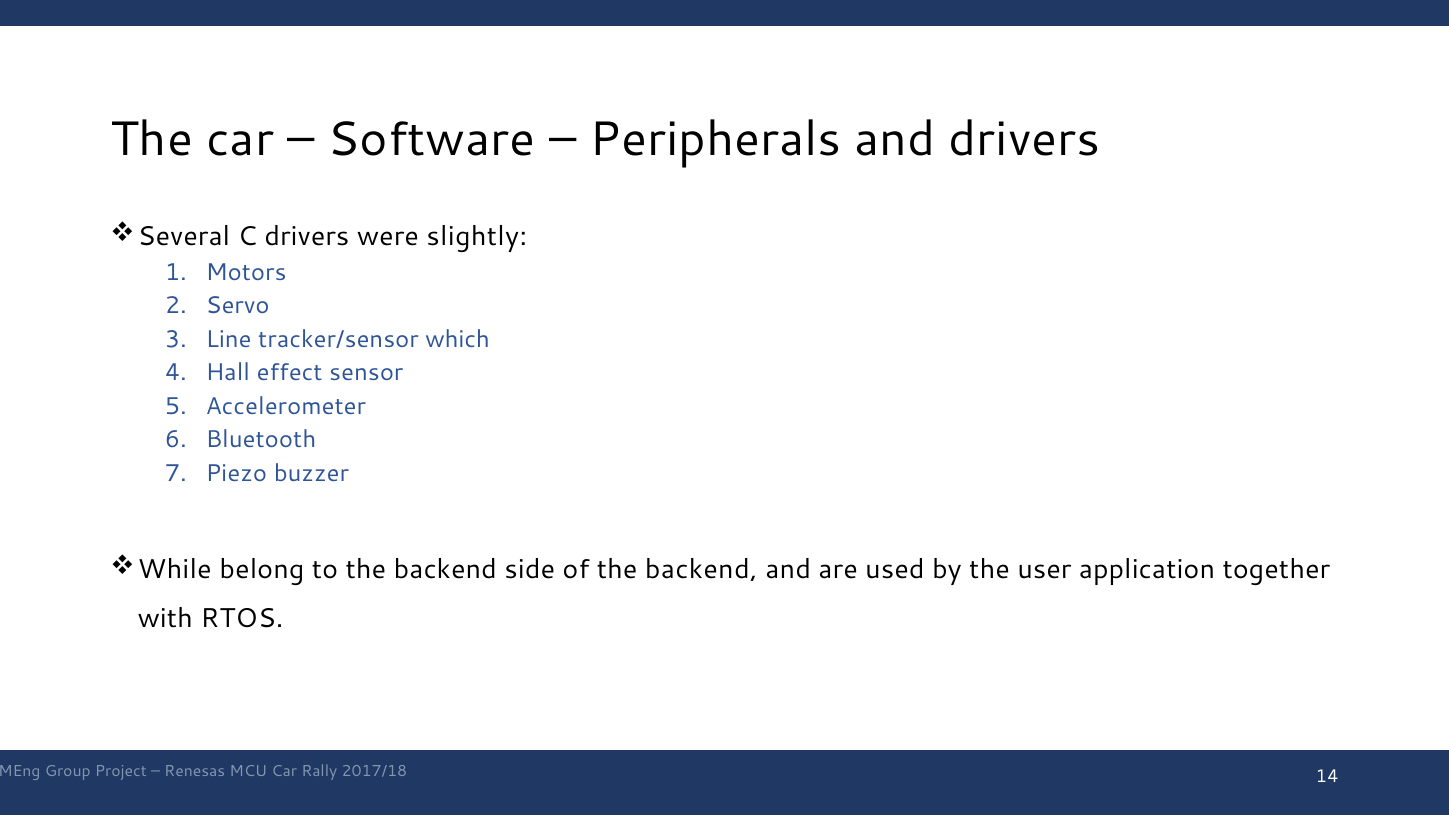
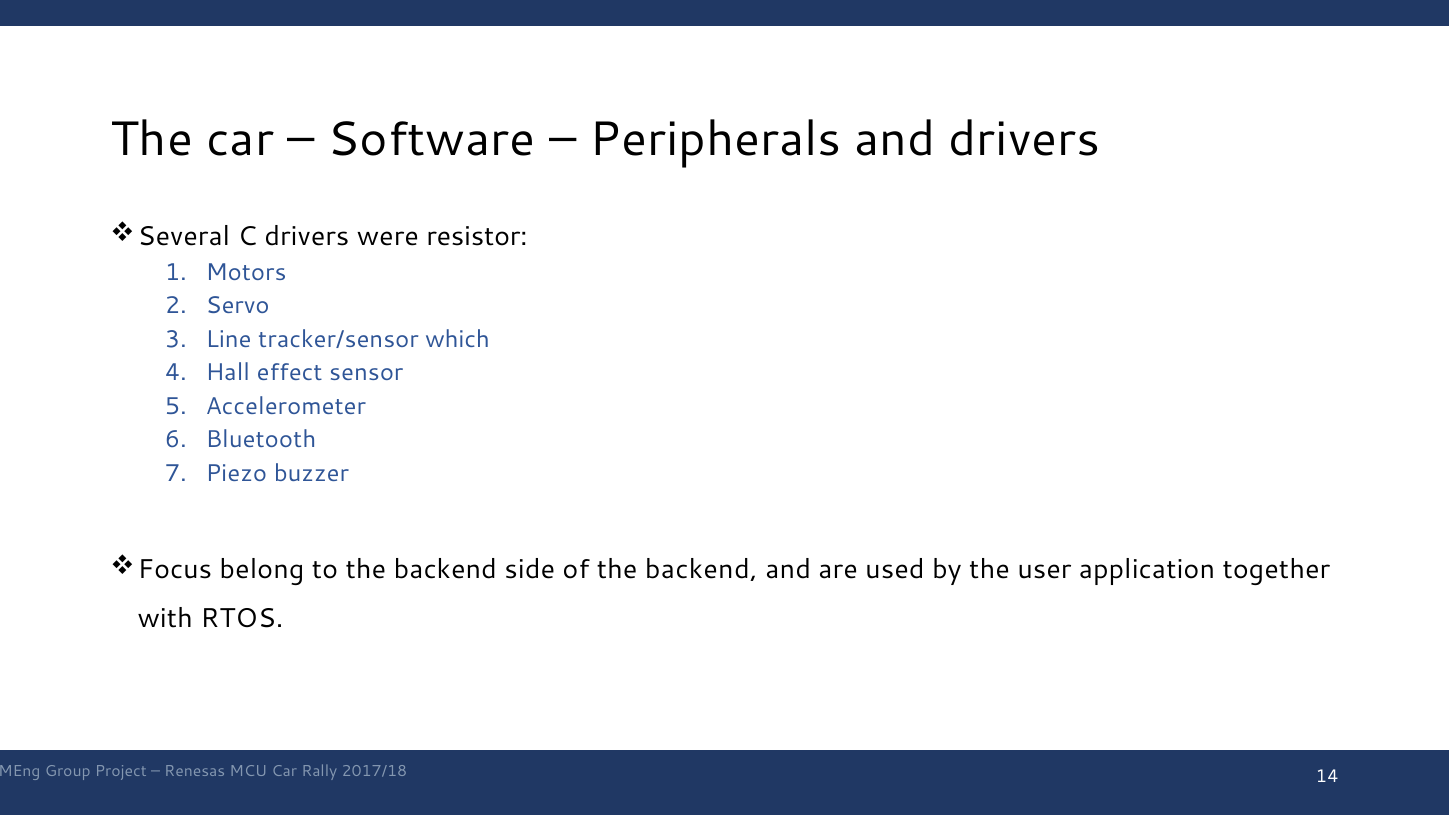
slightly: slightly -> resistor
While: While -> Focus
